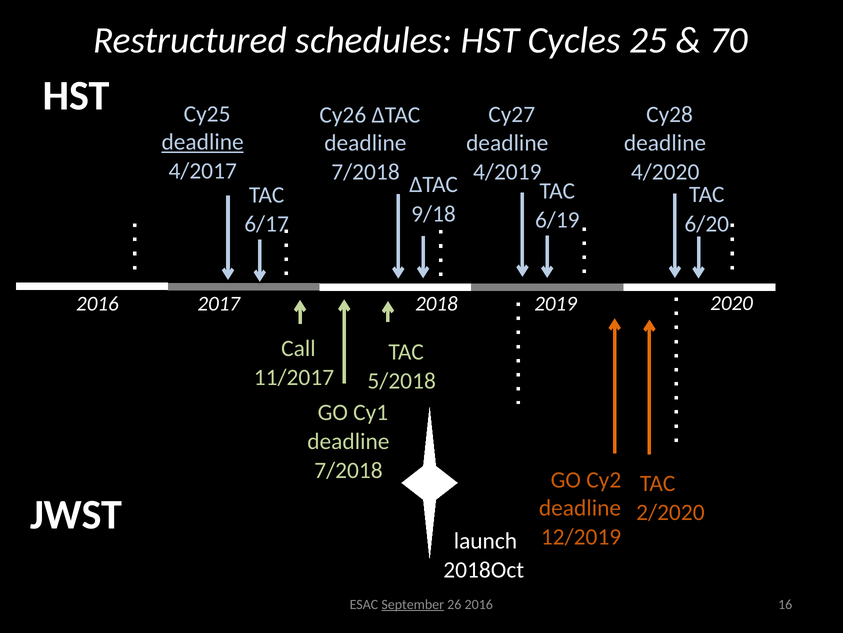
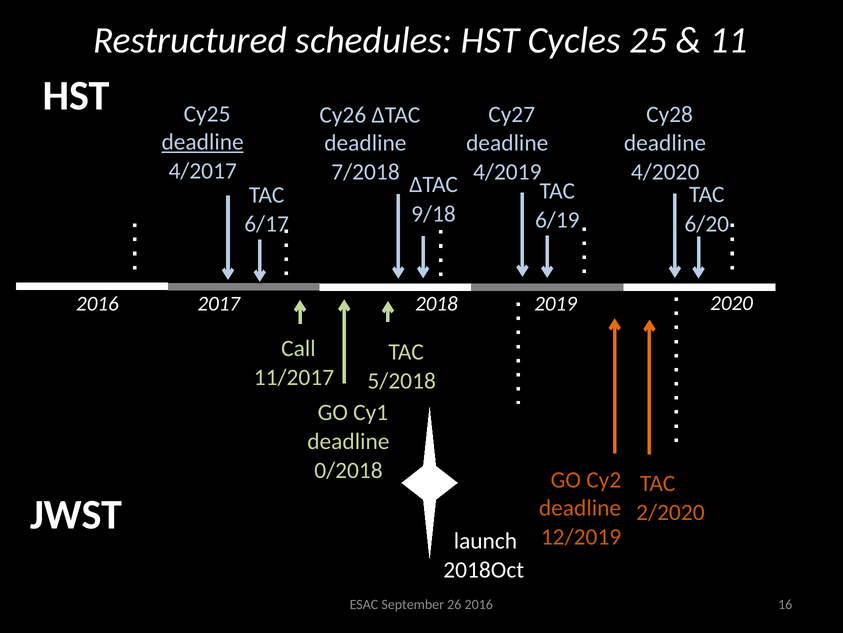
70: 70 -> 11
7/2018 at (348, 470): 7/2018 -> 0/2018
September underline: present -> none
